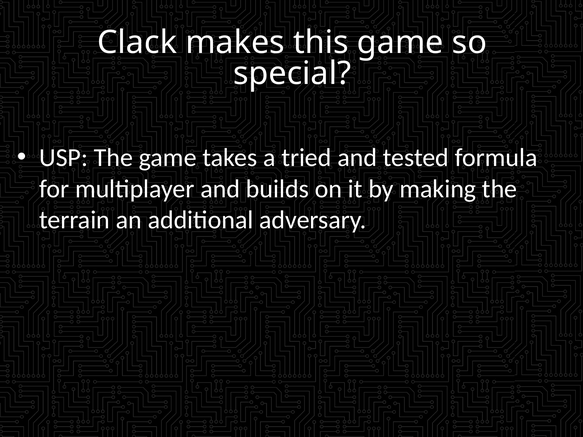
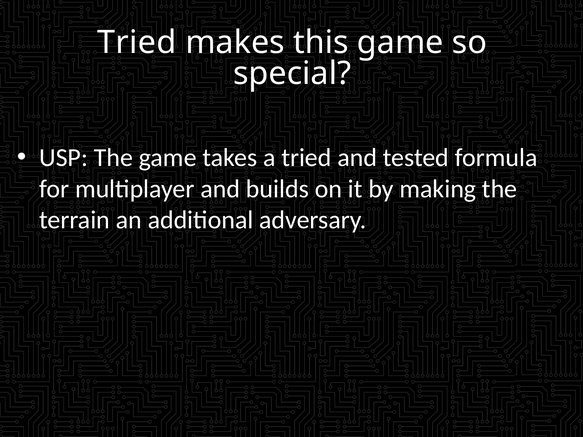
Clack at (137, 42): Clack -> Tried
